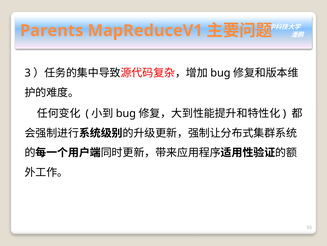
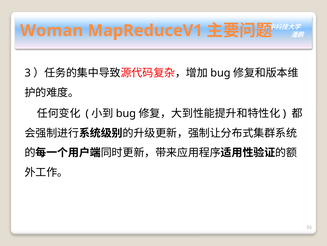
Parents: Parents -> Woman
